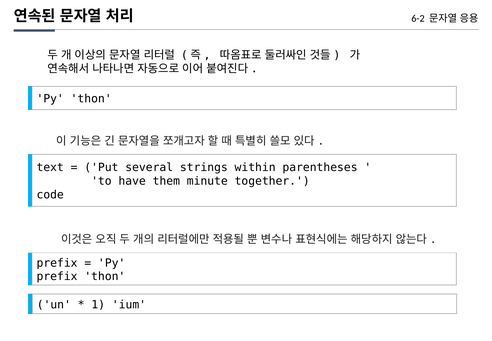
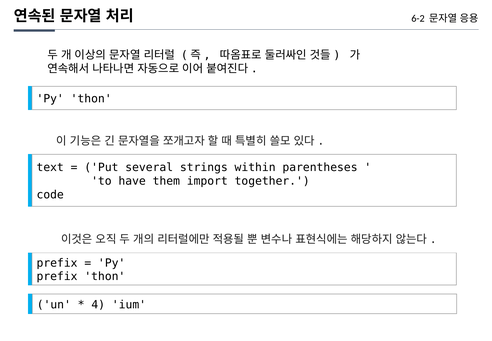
minute: minute -> import
1: 1 -> 4
